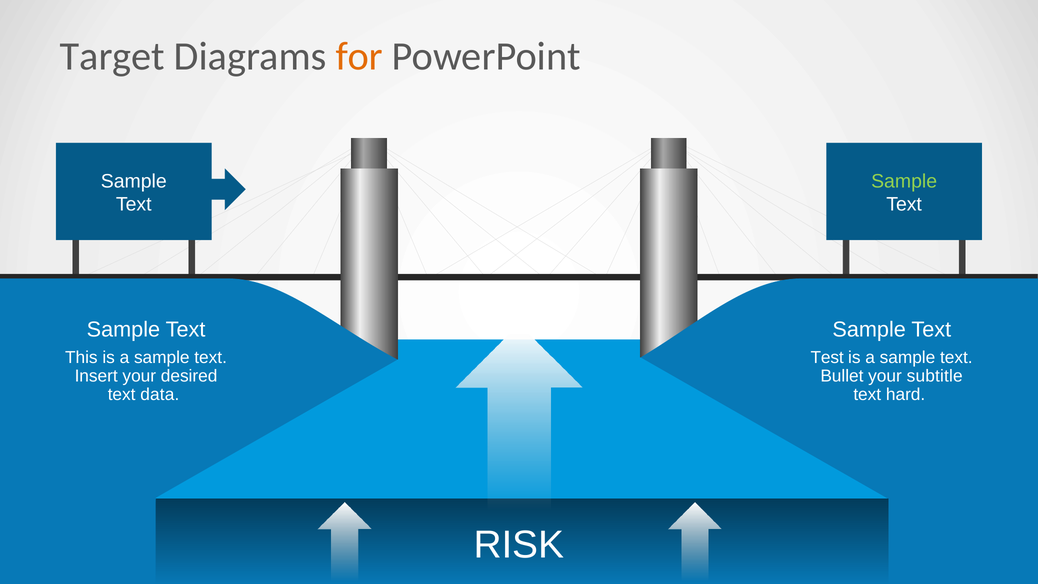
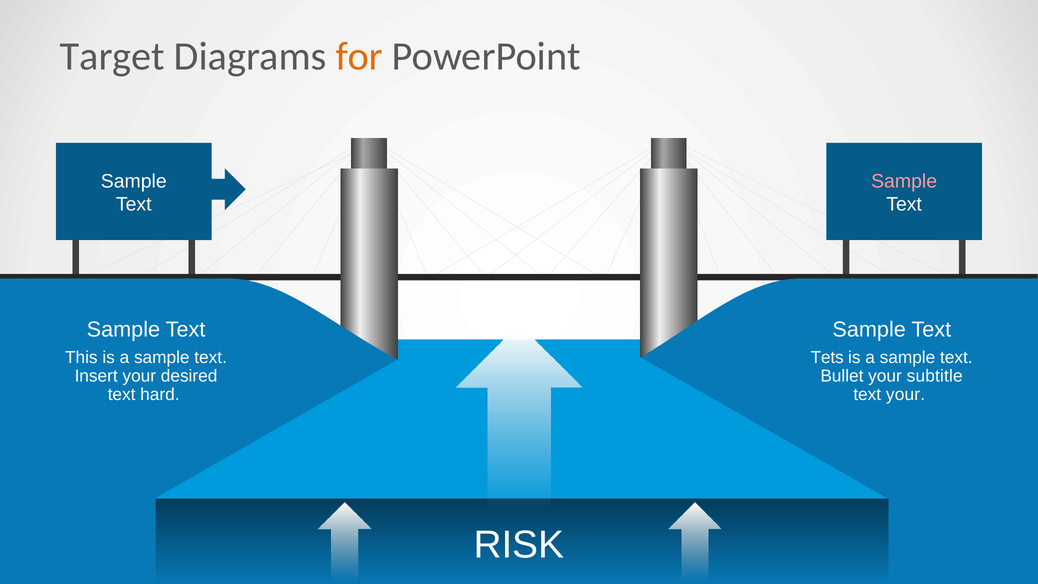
Sample at (904, 181) colour: light green -> pink
Test: Test -> Tets
data: data -> hard
text hard: hard -> your
